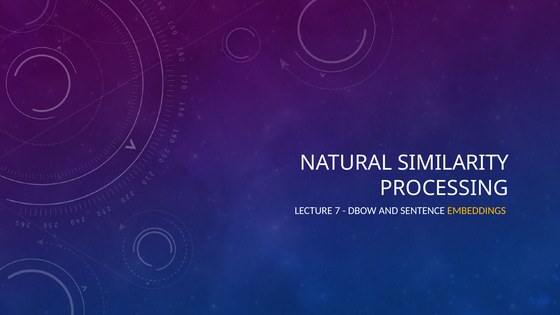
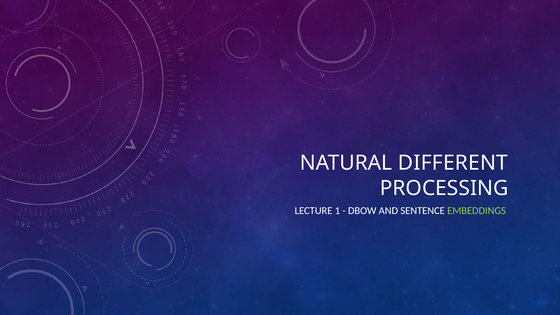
SIMILARITY: SIMILARITY -> DIFFERENT
7: 7 -> 1
EMBEDDINGS colour: yellow -> light green
